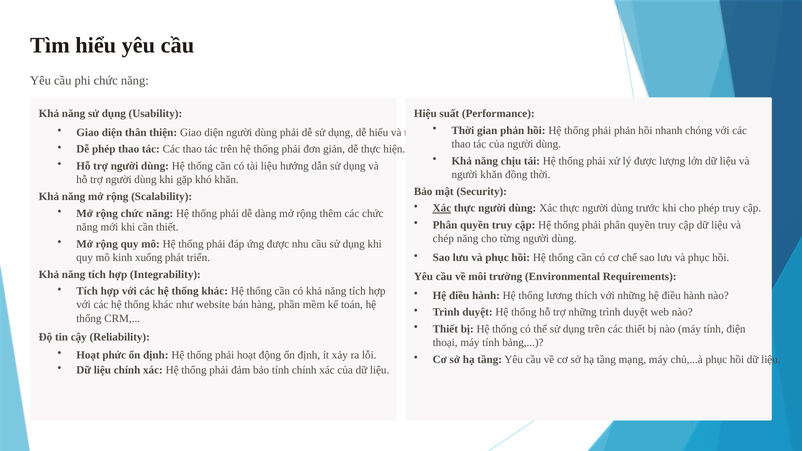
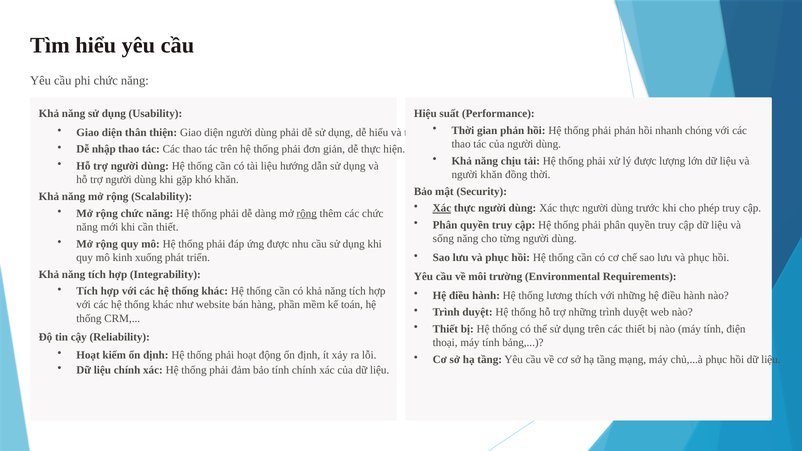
Dễ phép: phép -> nhập
rộng at (307, 213) underline: none -> present
chép: chép -> sống
phức: phức -> kiếm
